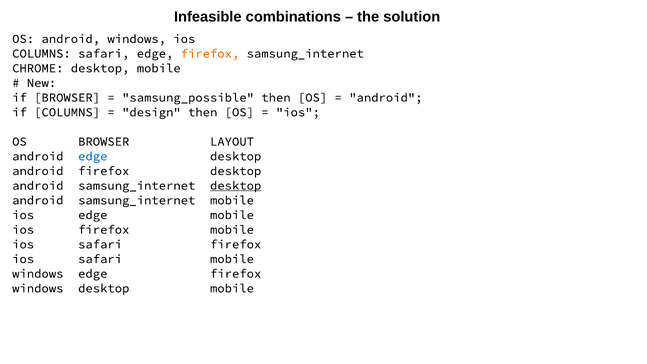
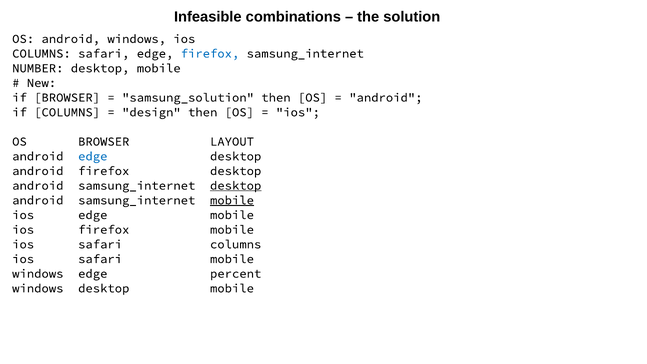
firefox at (210, 54) colour: orange -> blue
CHROME: CHROME -> NUMBER
samsung_possible: samsung_possible -> samsung_solution
mobile at (232, 200) underline: none -> present
safari firefox: firefox -> columns
windows edge firefox: firefox -> percent
